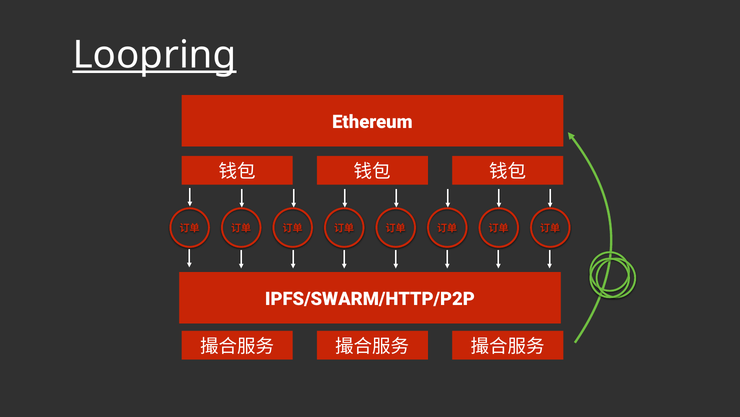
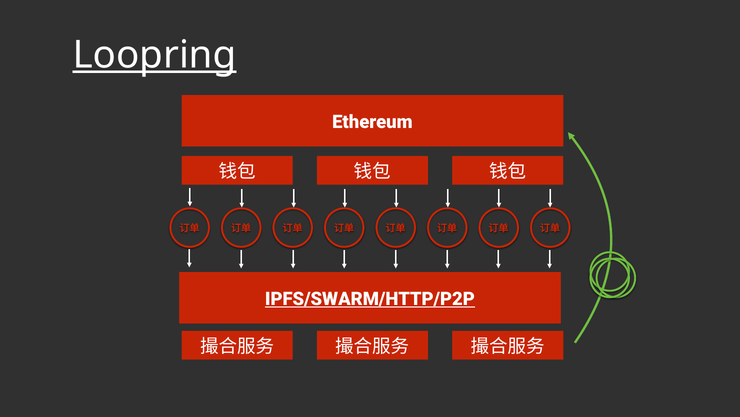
IPFS/SWARM/HTTP/P2P underline: none -> present
